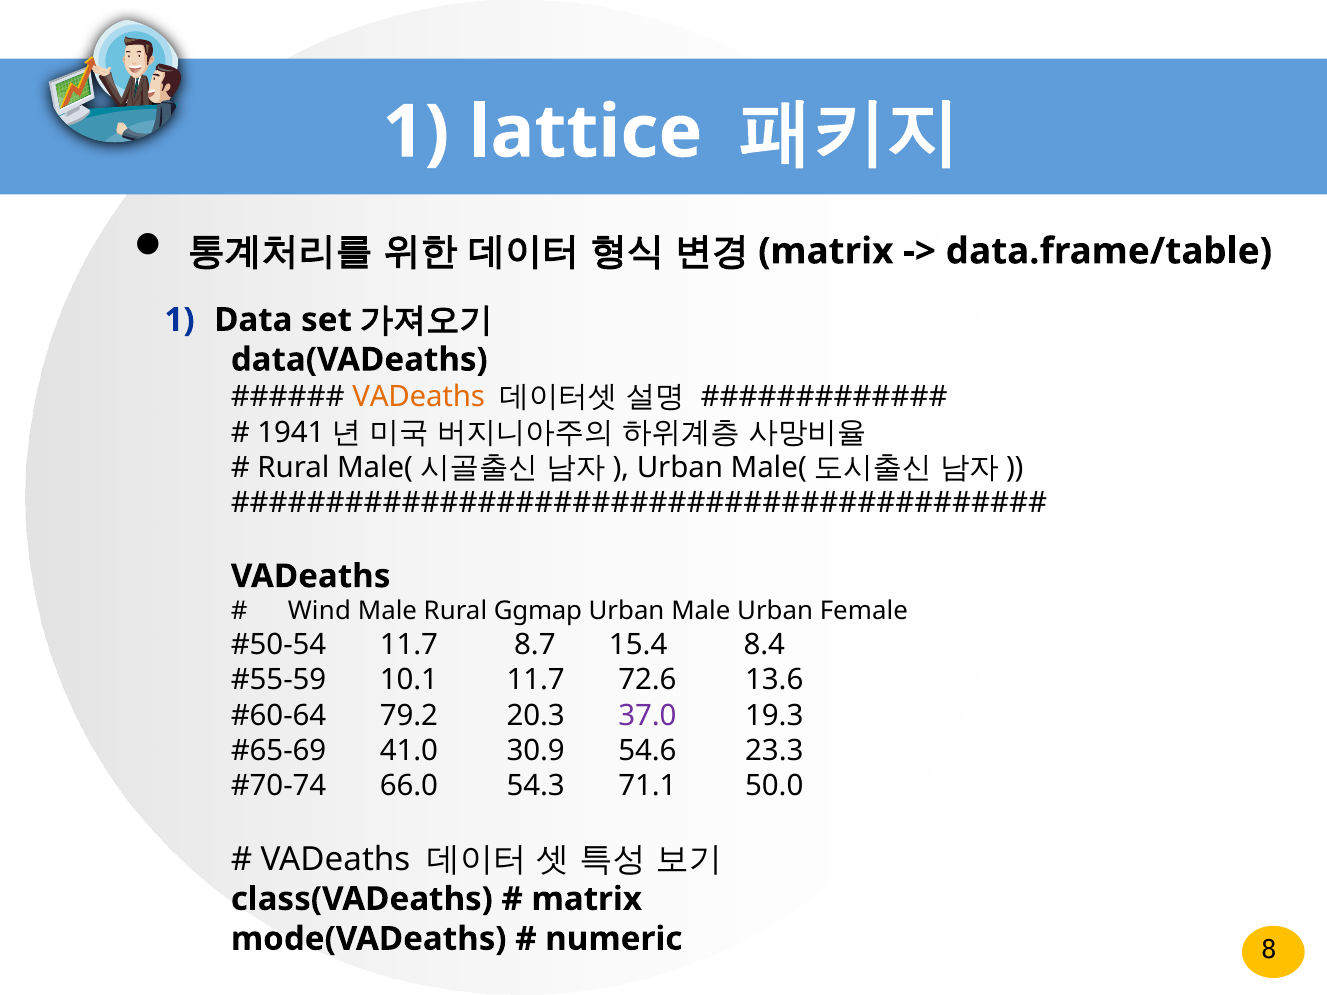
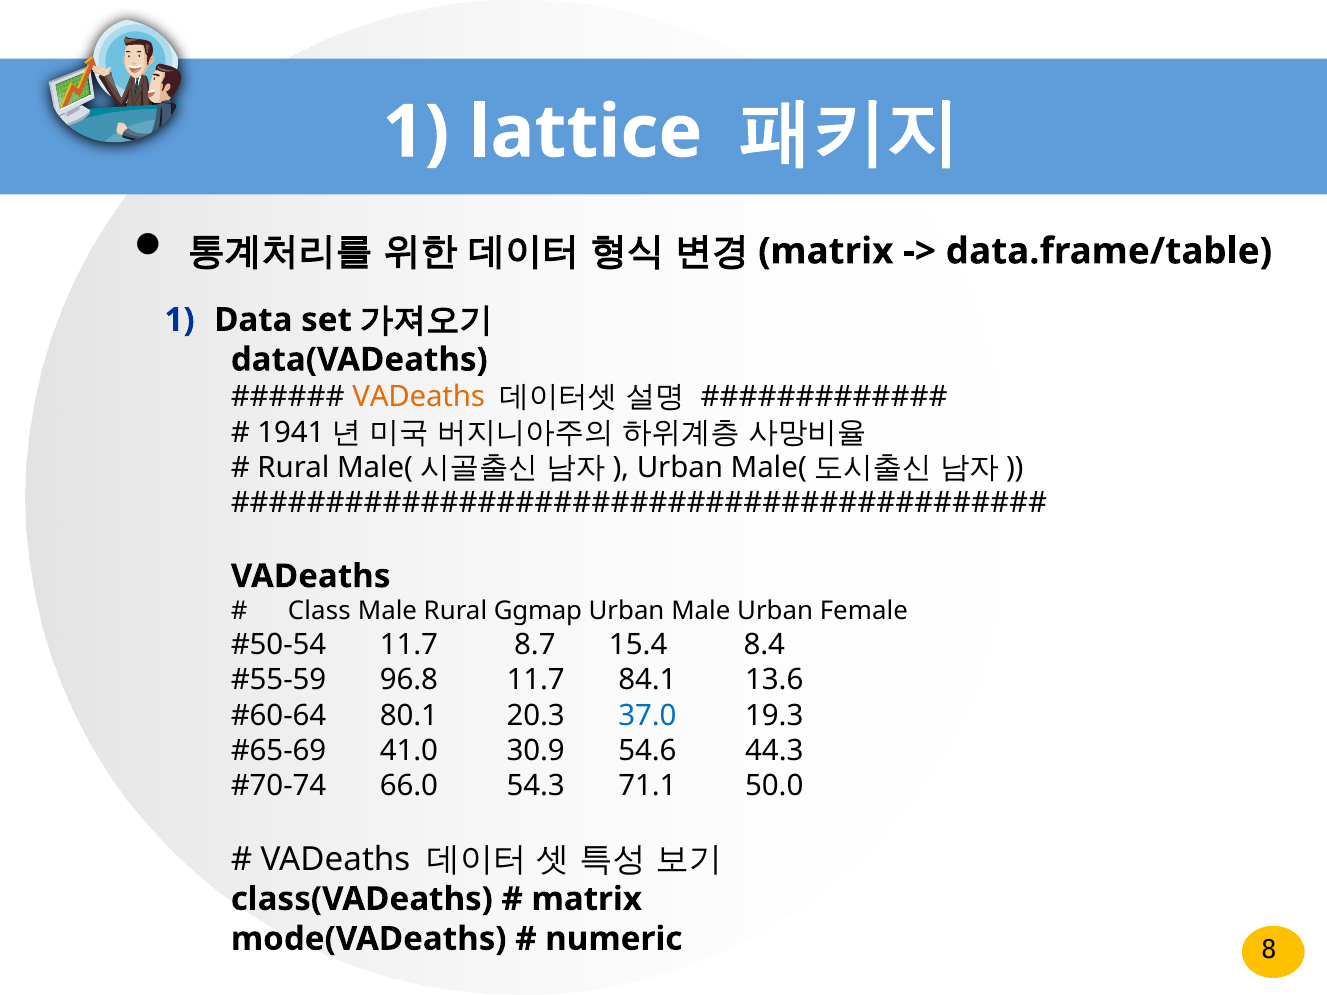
Wind: Wind -> Class
10.1: 10.1 -> 96.8
72.6: 72.6 -> 84.1
79.2: 79.2 -> 80.1
37.0 colour: purple -> blue
23.3: 23.3 -> 44.3
